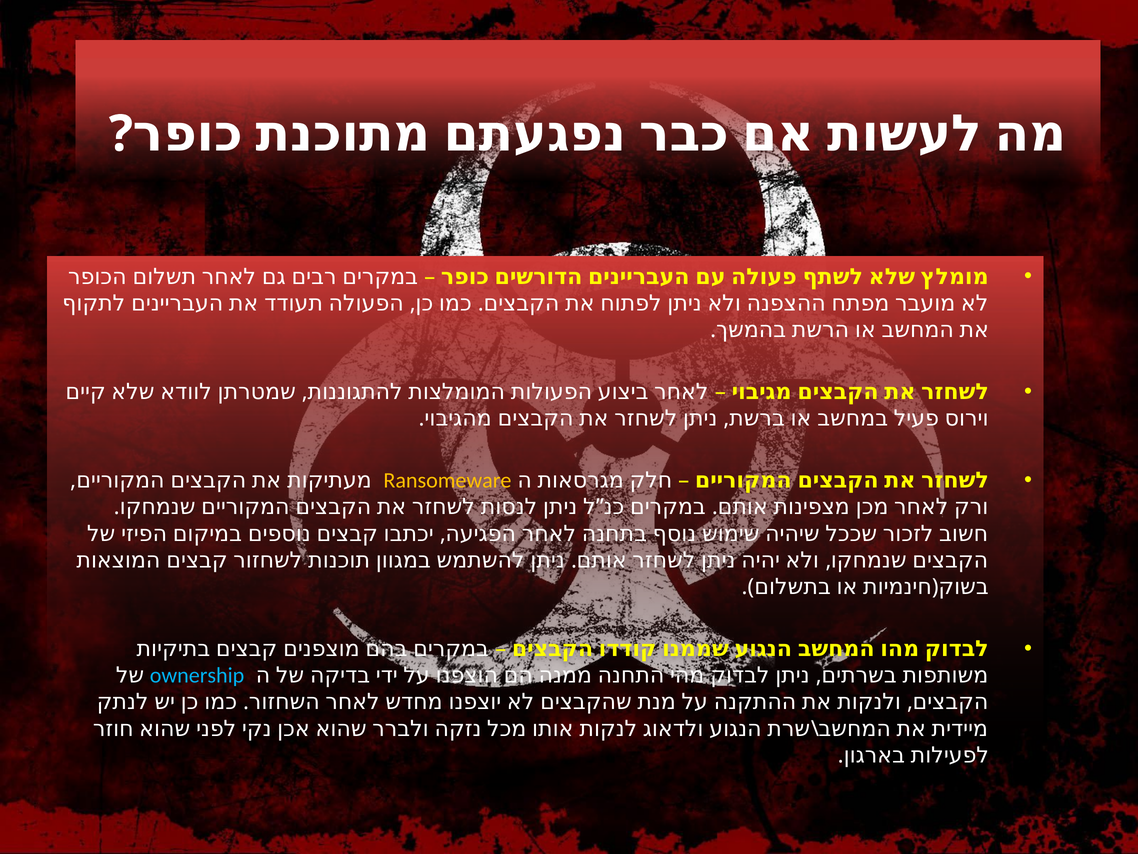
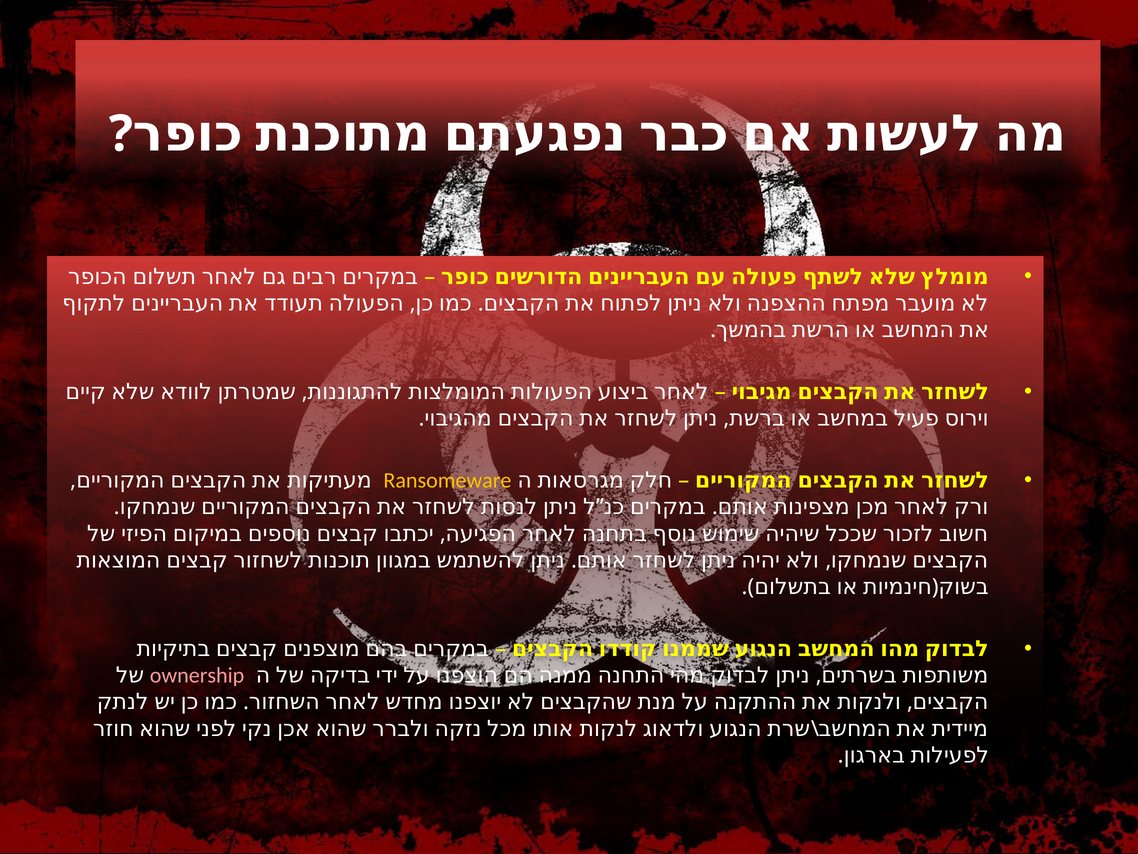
ownership colour: light blue -> pink
